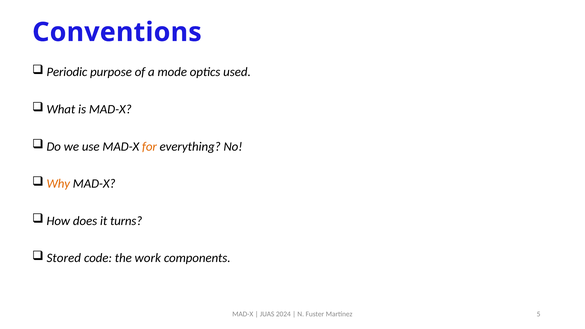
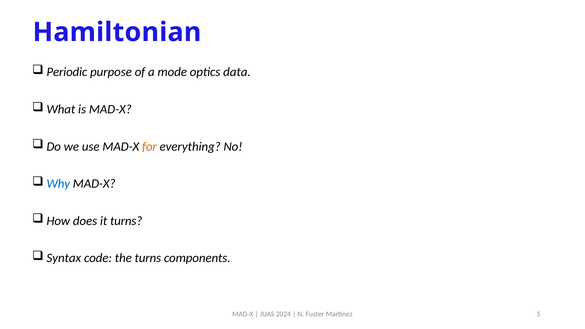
Conventions: Conventions -> Hamiltonian
used: used -> data
Why colour: orange -> blue
Stored: Stored -> Syntax
the work: work -> turns
